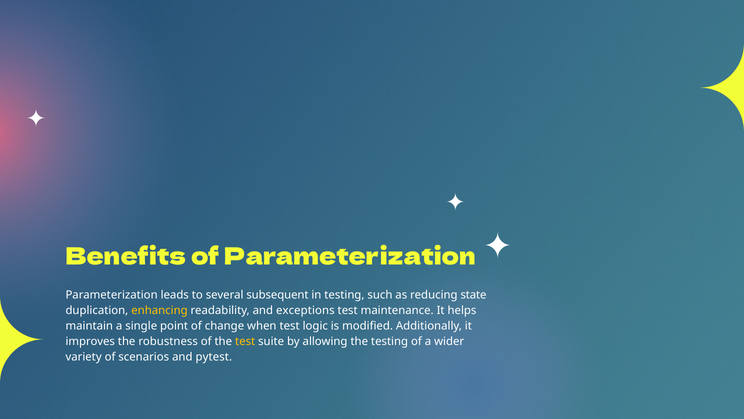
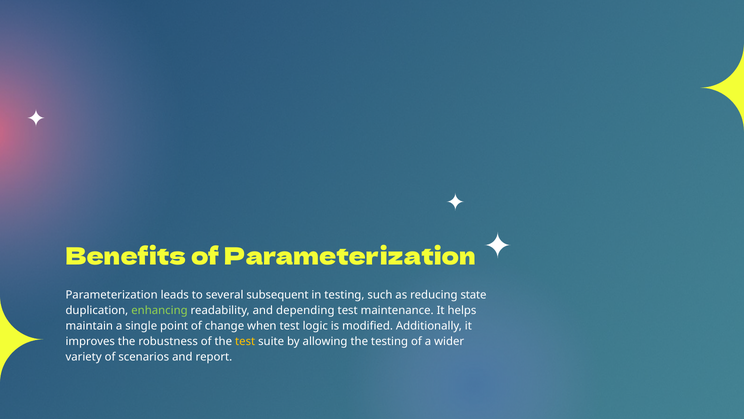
enhancing colour: yellow -> light green
exceptions: exceptions -> depending
pytest: pytest -> report
